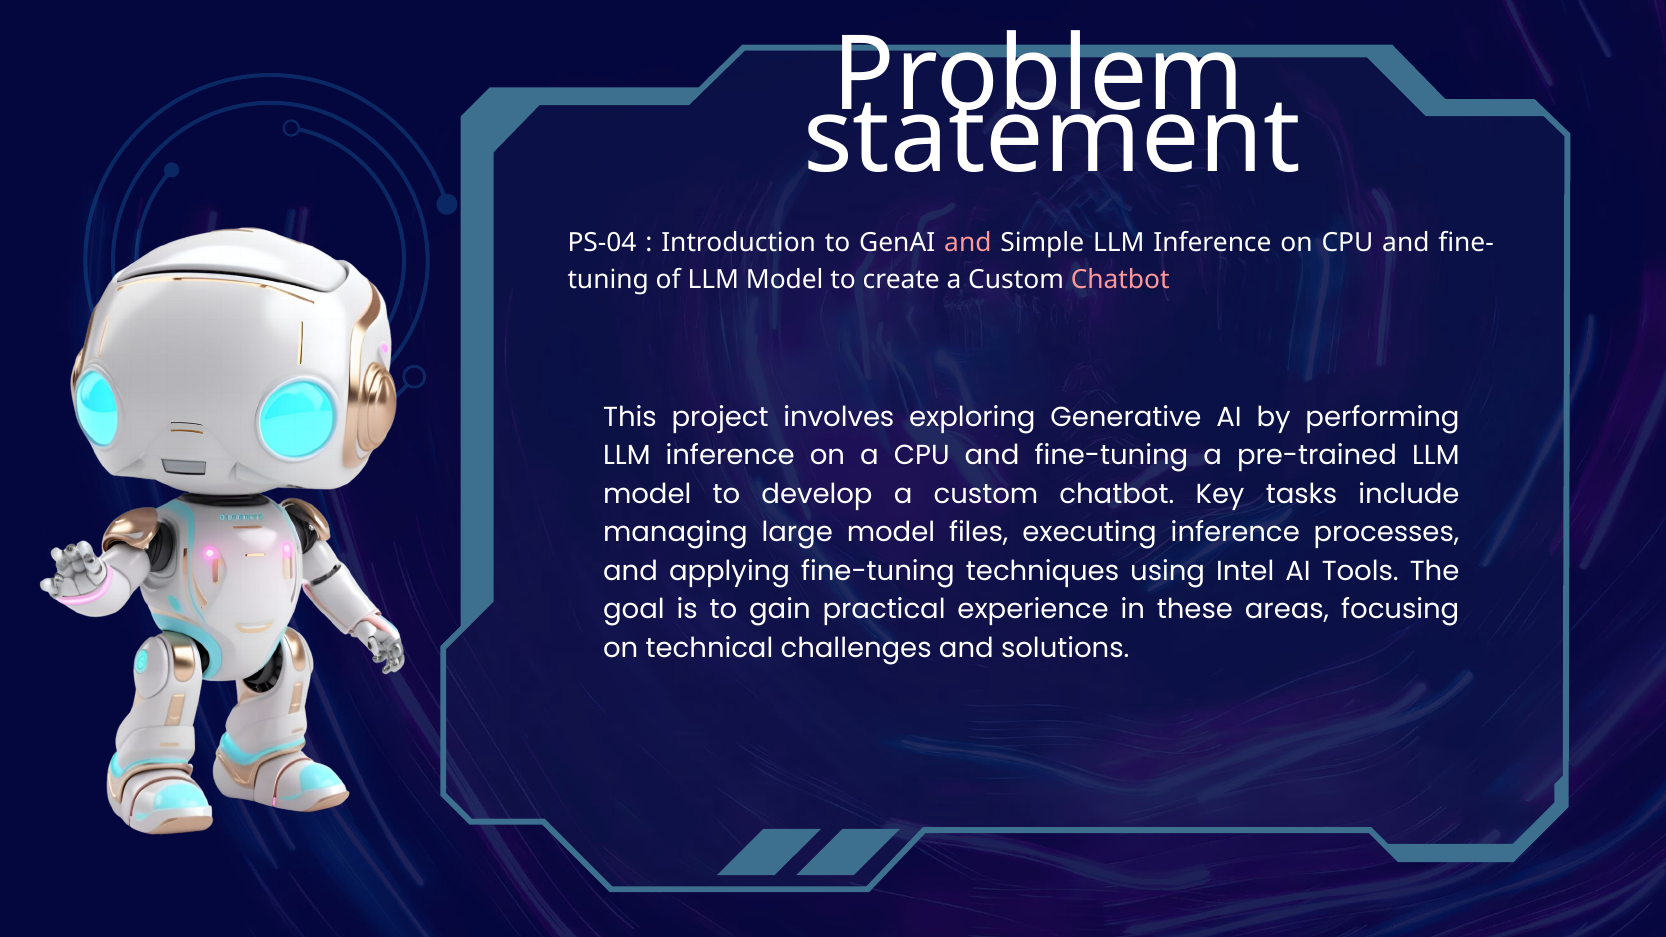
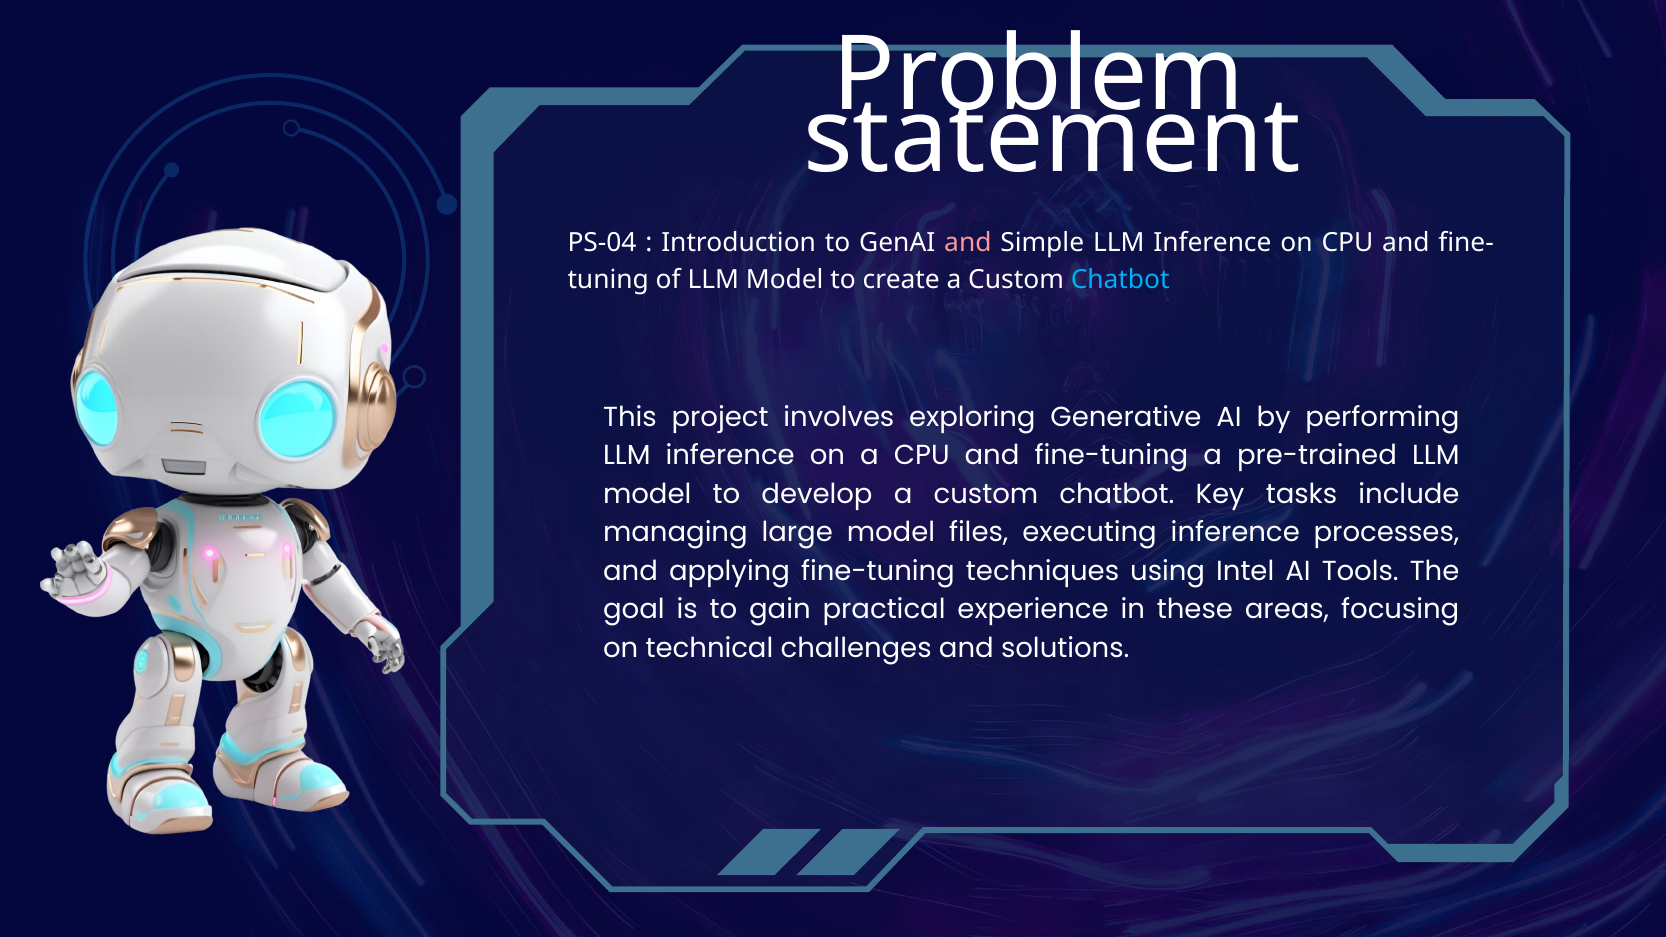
Chatbot at (1120, 280) colour: pink -> light blue
